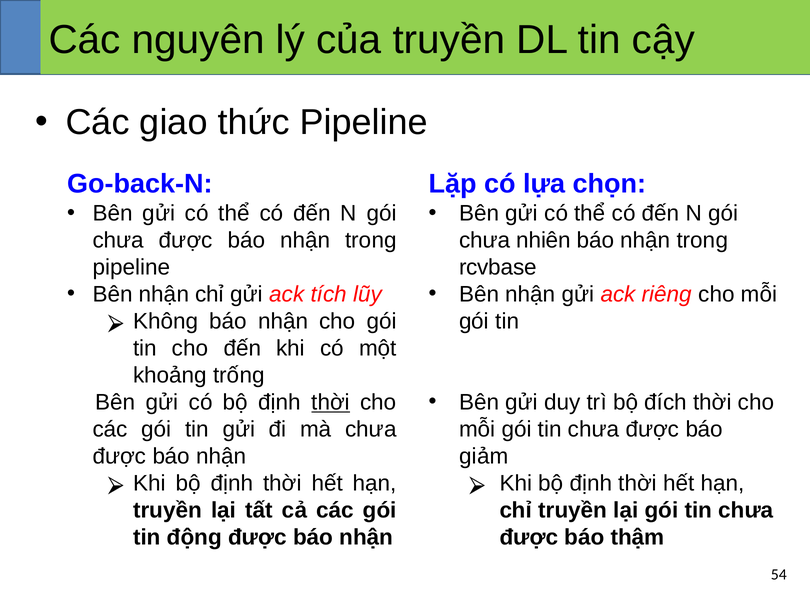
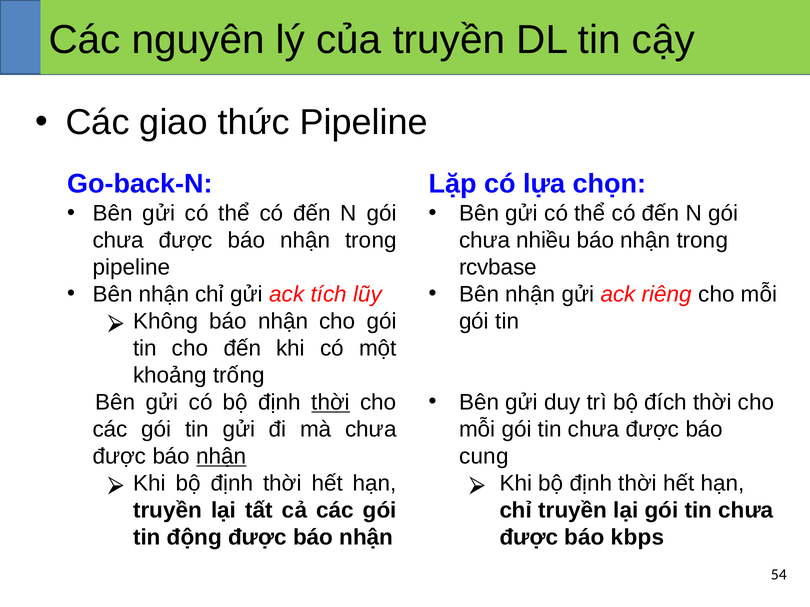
nhiên: nhiên -> nhiều
nhận at (221, 457) underline: none -> present
giảm: giảm -> cung
thậm: thậm -> kbps
